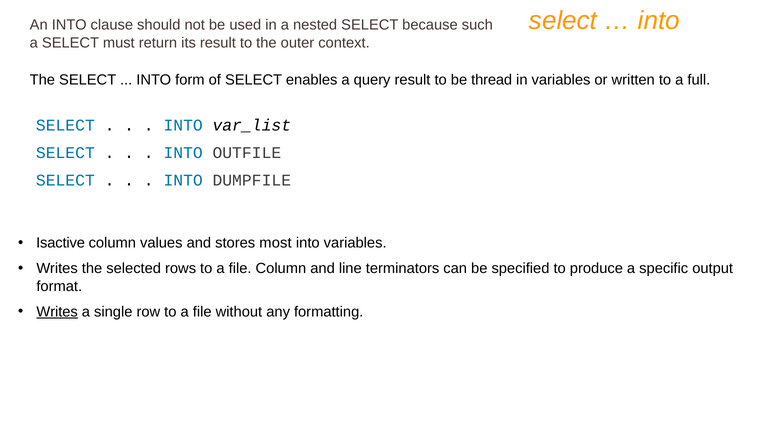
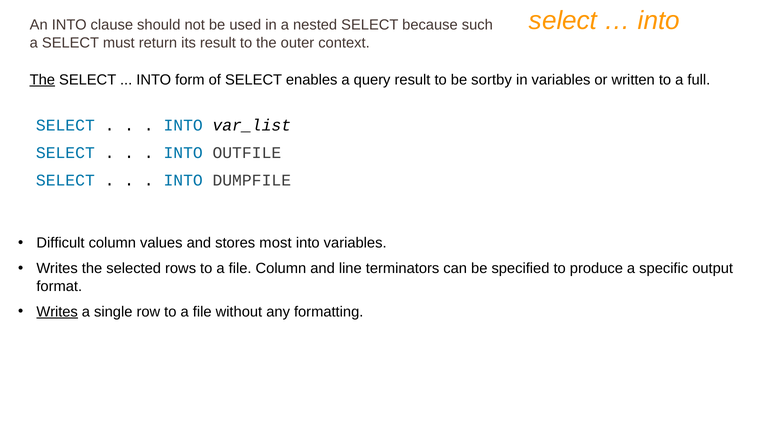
The at (42, 80) underline: none -> present
thread: thread -> sortby
Isactive: Isactive -> Difficult
